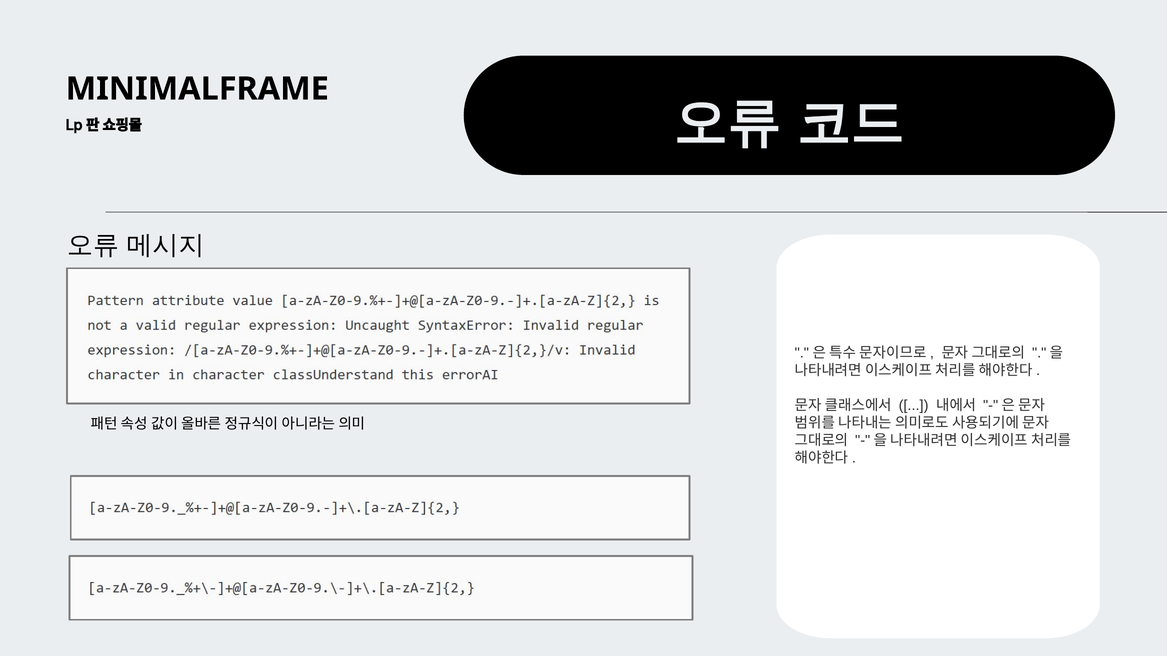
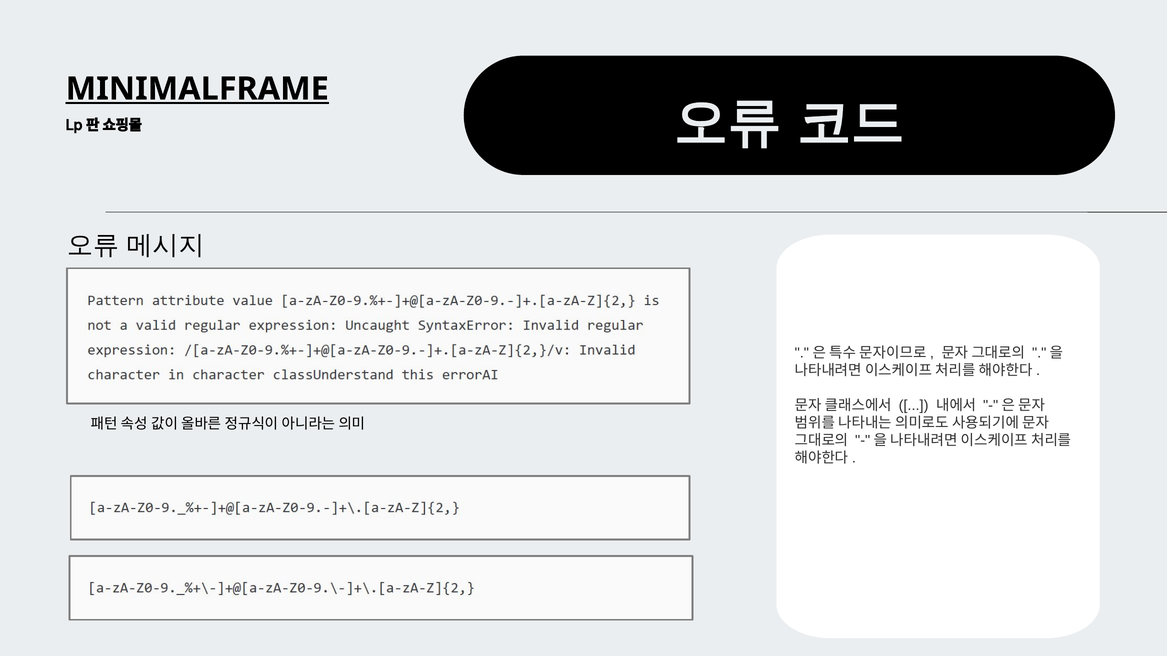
MINIMALFRAME underline: none -> present
